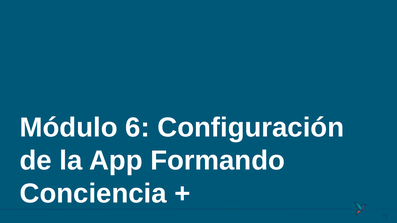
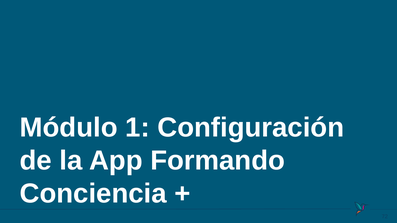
6: 6 -> 1
